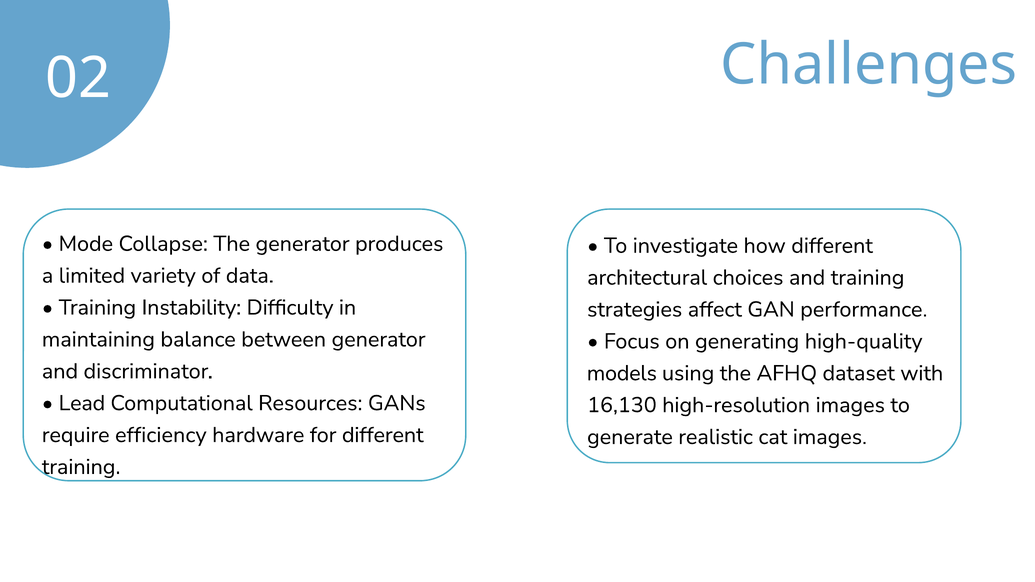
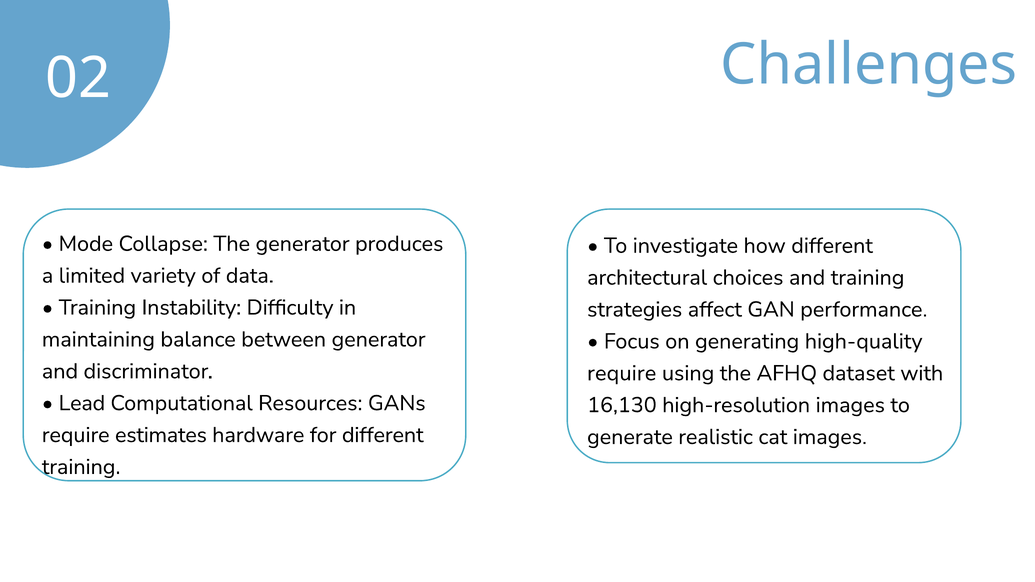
models at (622, 373): models -> require
efficiency: efficiency -> estimates
